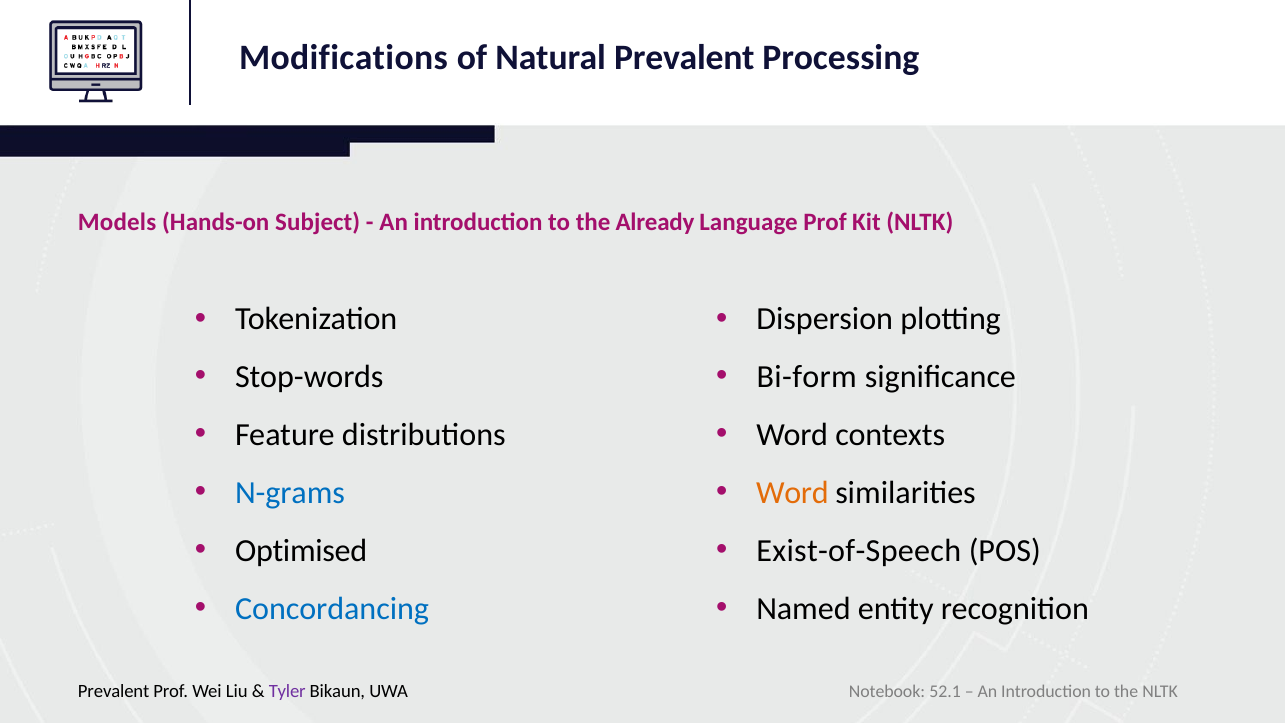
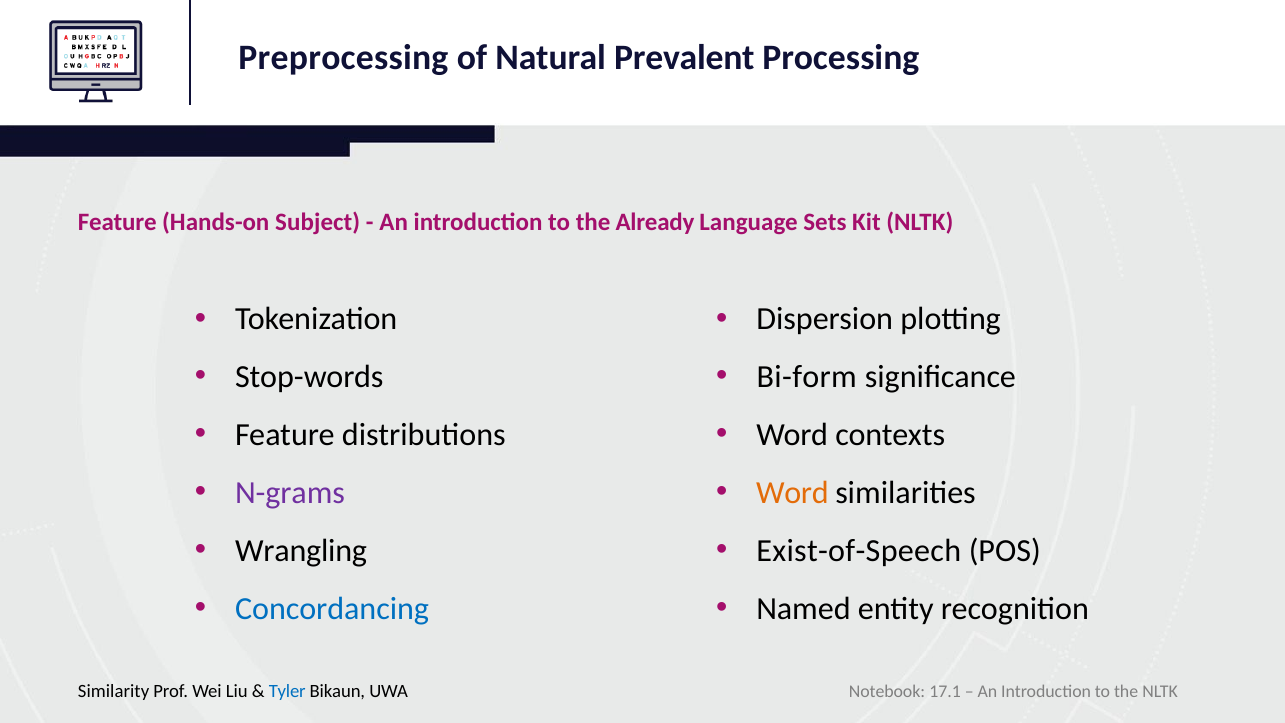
Modifications: Modifications -> Preprocessing
Models at (117, 222): Models -> Feature
Language Prof: Prof -> Sets
N-grams colour: blue -> purple
Optimised: Optimised -> Wrangling
Prevalent at (114, 691): Prevalent -> Similarity
Tyler colour: purple -> blue
52.1: 52.1 -> 17.1
